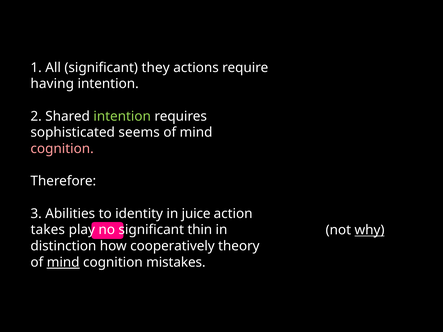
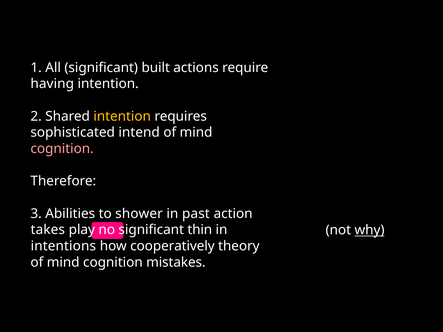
they: they -> built
intention at (122, 116) colour: light green -> yellow
seems: seems -> intend
identity: identity -> shower
juice: juice -> past
distinction: distinction -> intentions
mind at (63, 262) underline: present -> none
